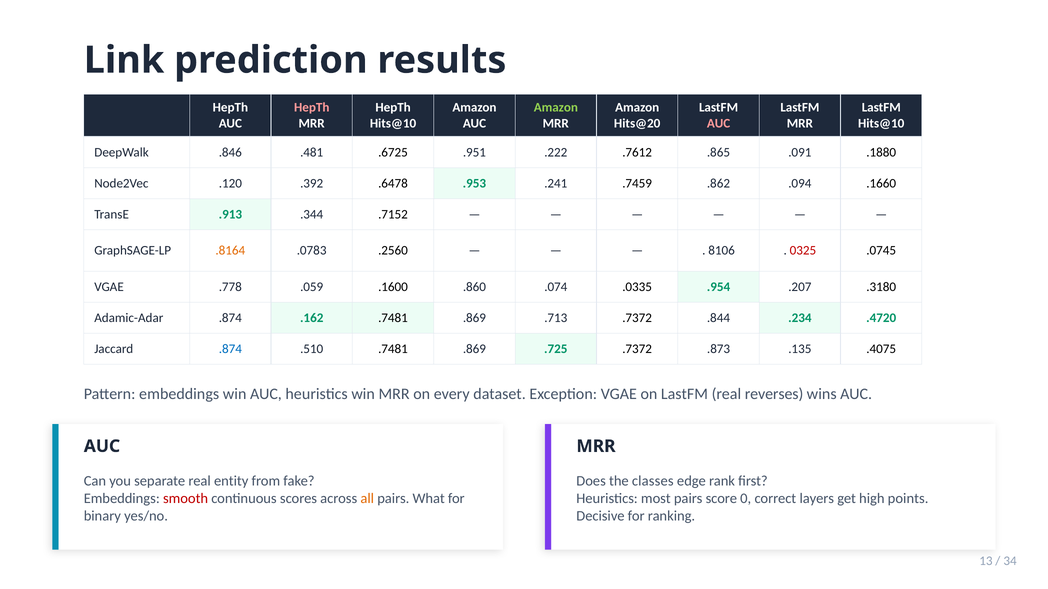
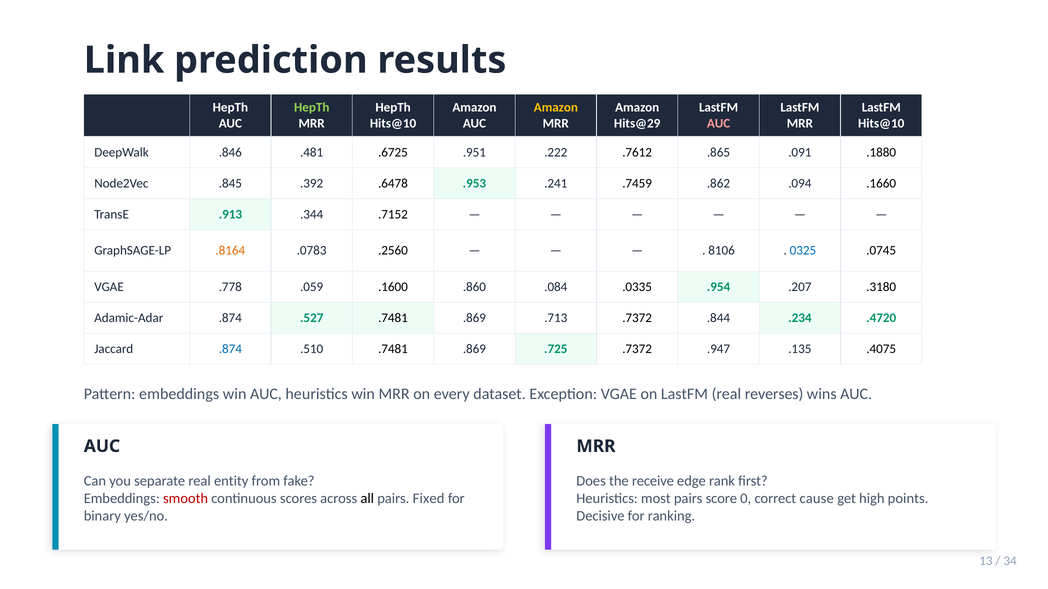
HepTh at (312, 108) colour: pink -> light green
Amazon at (556, 108) colour: light green -> yellow
Hits@20: Hits@20 -> Hits@29
.120: .120 -> .845
0325 colour: red -> blue
.074: .074 -> .084
.162: .162 -> .527
.873: .873 -> .947
classes: classes -> receive
all colour: orange -> black
What: What -> Fixed
layers: layers -> cause
